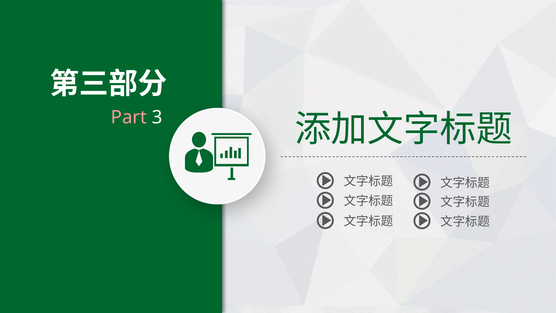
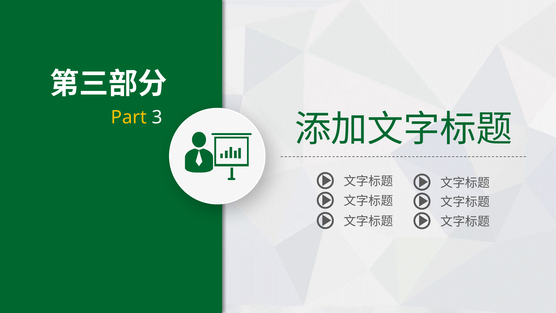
Part colour: pink -> yellow
